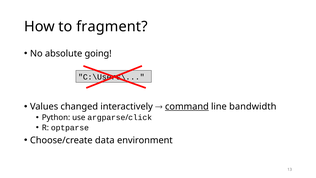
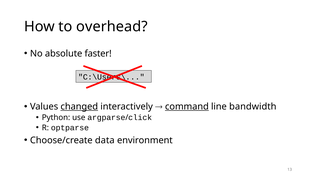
fragment: fragment -> overhead
going: going -> faster
changed underline: none -> present
